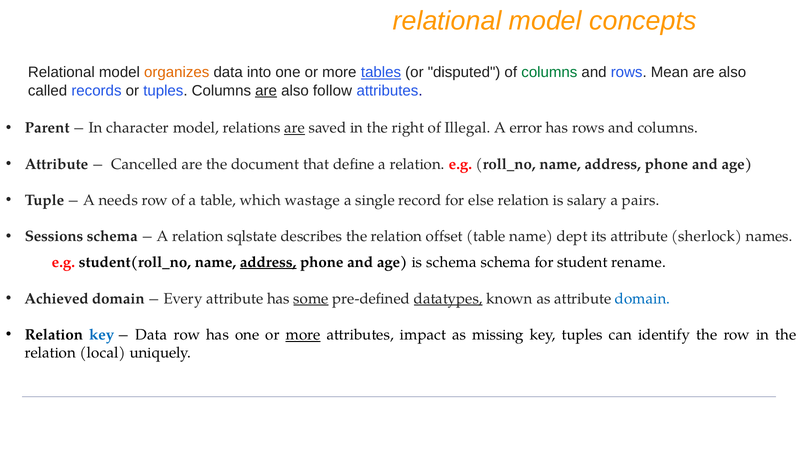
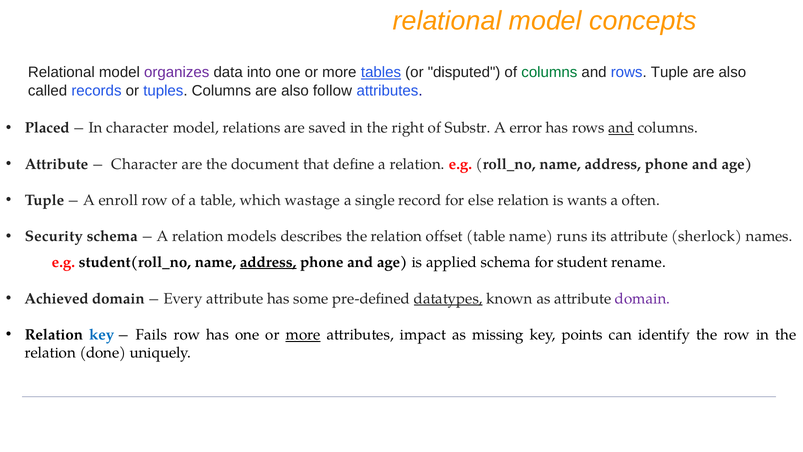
organizes colour: orange -> purple
rows Mean: Mean -> Tuple
are at (266, 90) underline: present -> none
Parent: Parent -> Placed
are at (294, 128) underline: present -> none
Illegal: Illegal -> Substr
and at (621, 128) underline: none -> present
Cancelled at (145, 164): Cancelled -> Character
needs: needs -> enroll
salary: salary -> wants
pairs: pairs -> often
Sessions: Sessions -> Security
sqlstate: sqlstate -> models
dept: dept -> runs
is schema: schema -> applied
some underline: present -> none
domain at (643, 298) colour: blue -> purple
Data at (151, 335): Data -> Fails
key tuples: tuples -> points
local: local -> done
